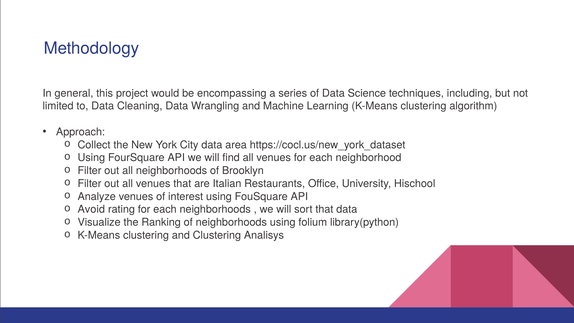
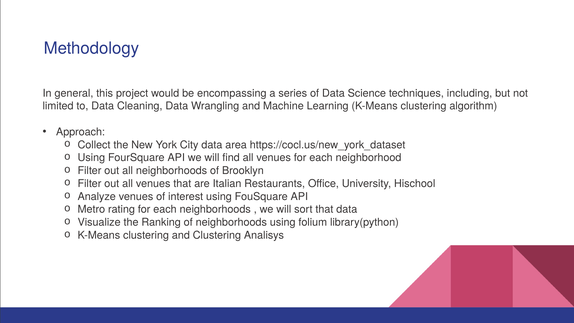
Avoid: Avoid -> Metro
